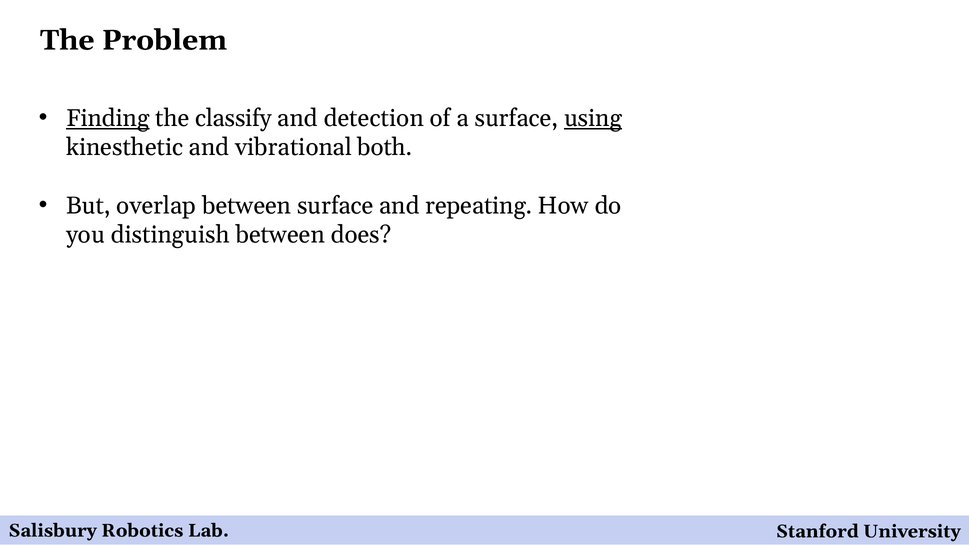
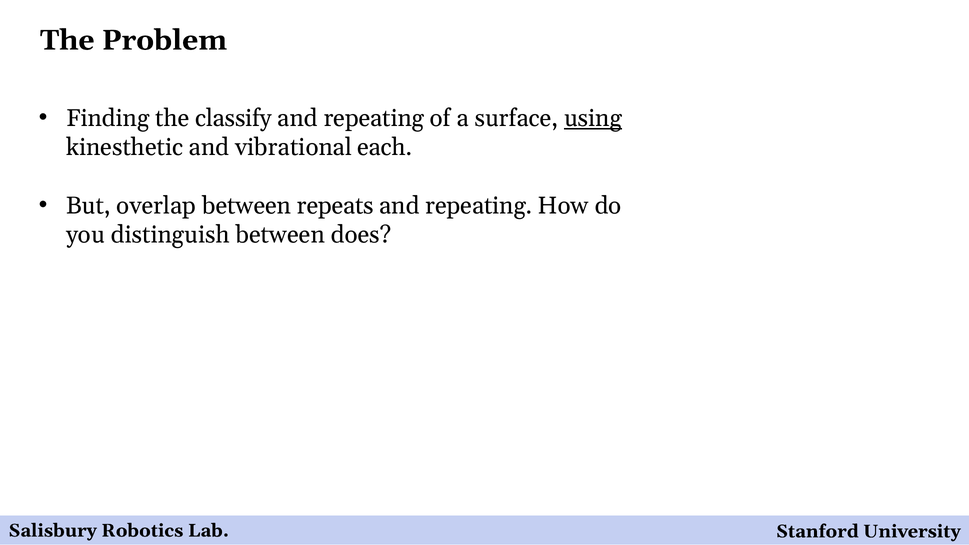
Finding underline: present -> none
detection at (374, 118): detection -> repeating
both: both -> each
between surface: surface -> repeats
